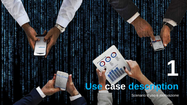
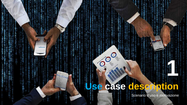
description colour: light blue -> yellow
